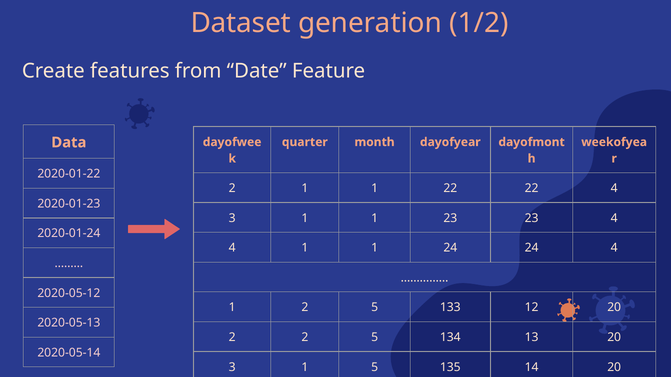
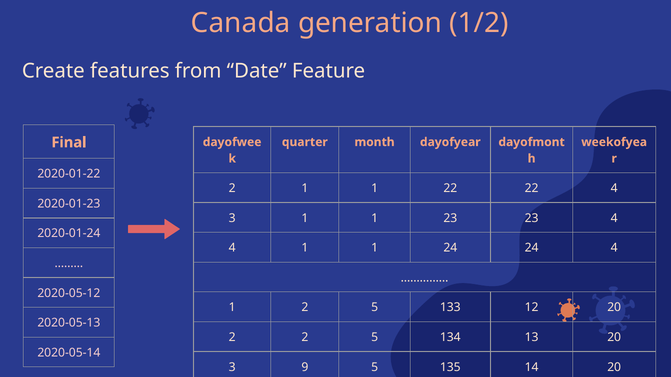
Dataset: Dataset -> Canada
Data: Data -> Final
1 at (305, 367): 1 -> 9
